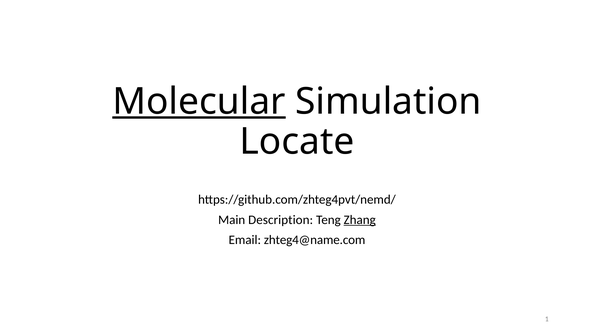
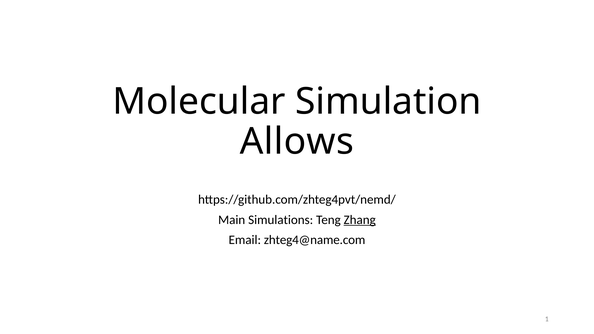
Molecular underline: present -> none
Locate: Locate -> Allows
Description: Description -> Simulations
